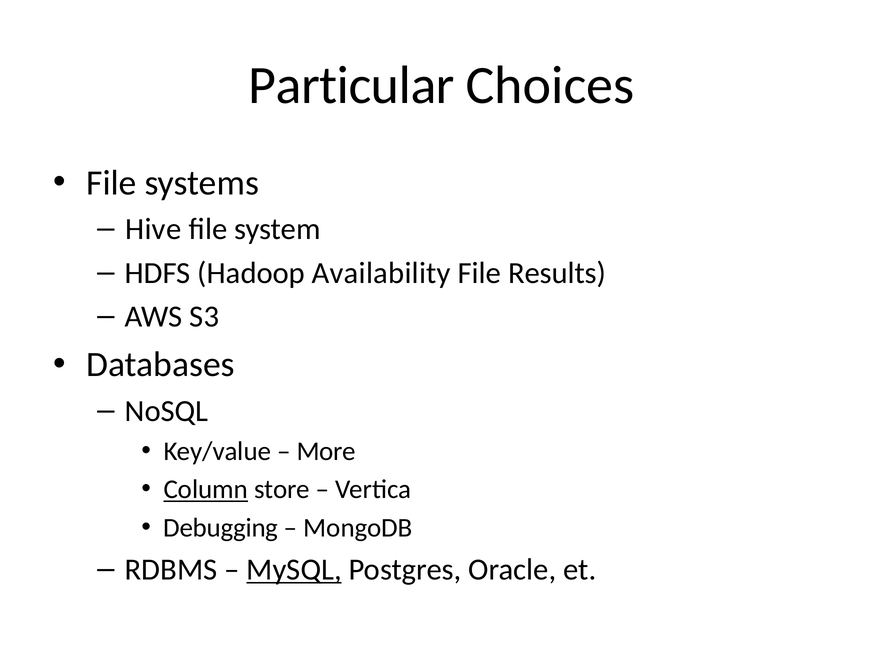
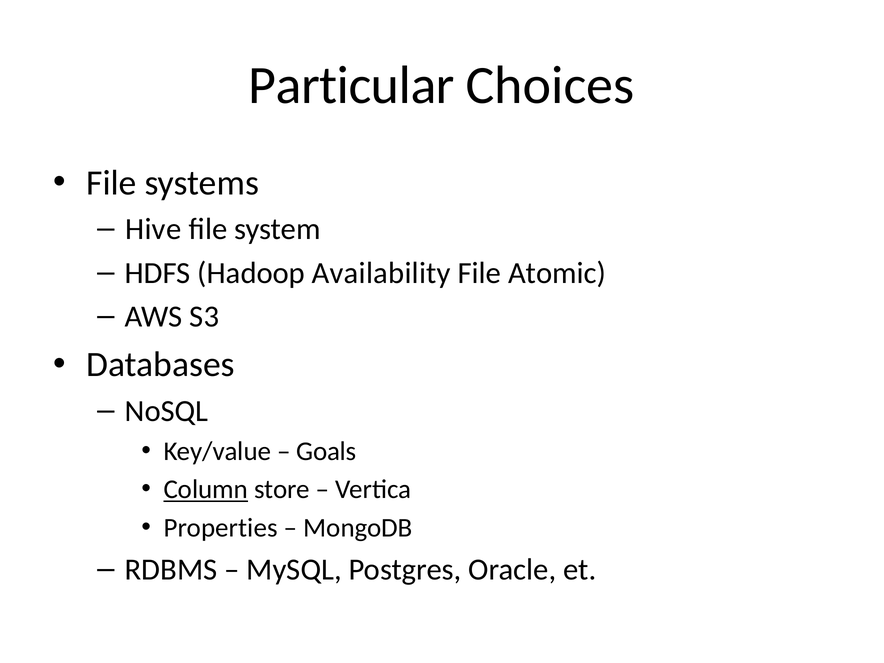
Results: Results -> Atomic
More: More -> Goals
Debugging: Debugging -> Properties
MySQL underline: present -> none
